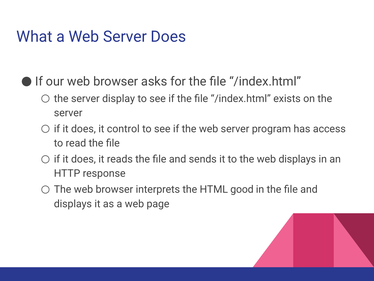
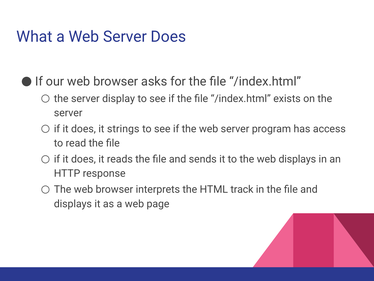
control: control -> strings
good: good -> track
